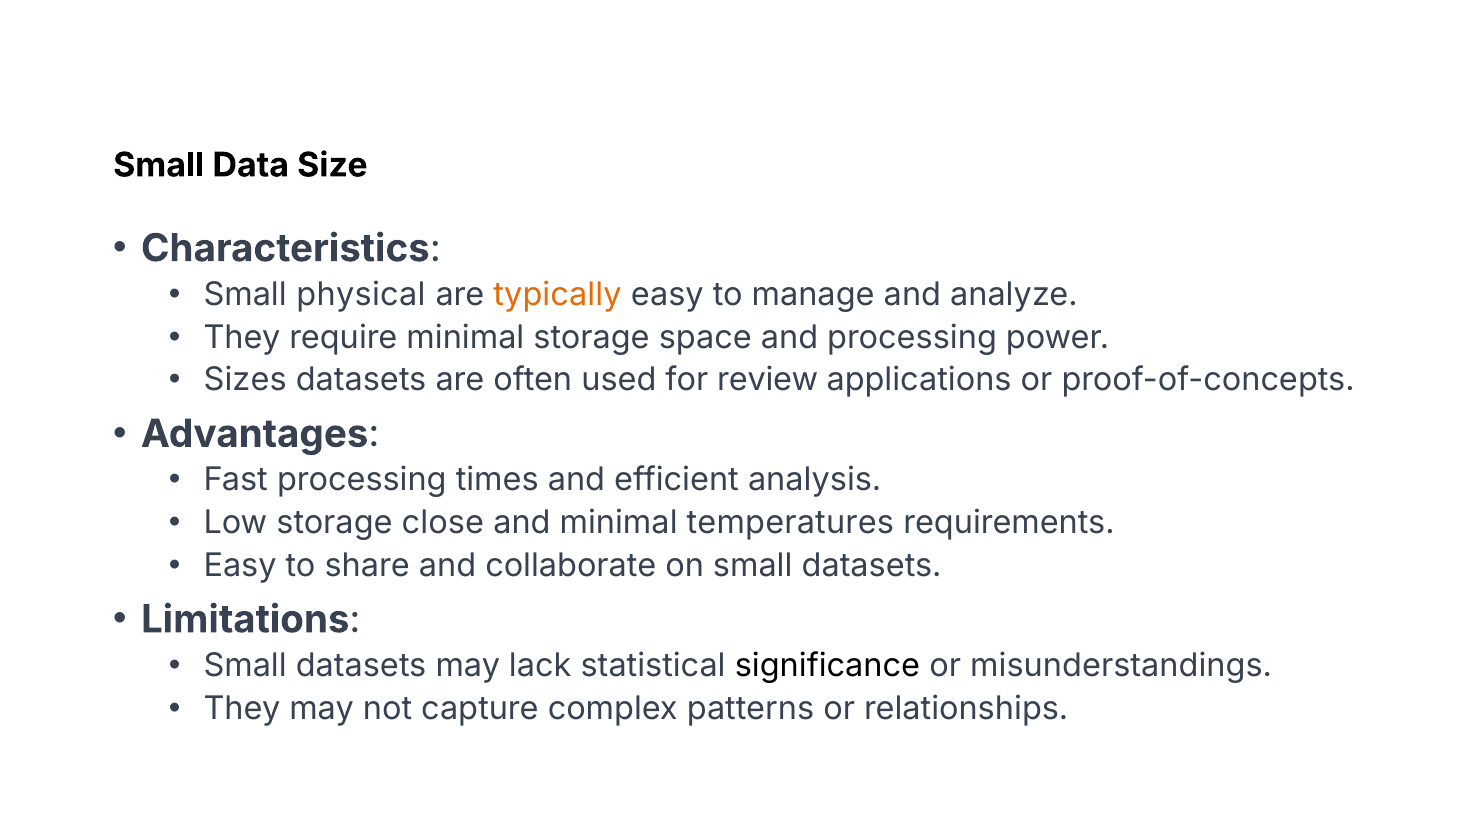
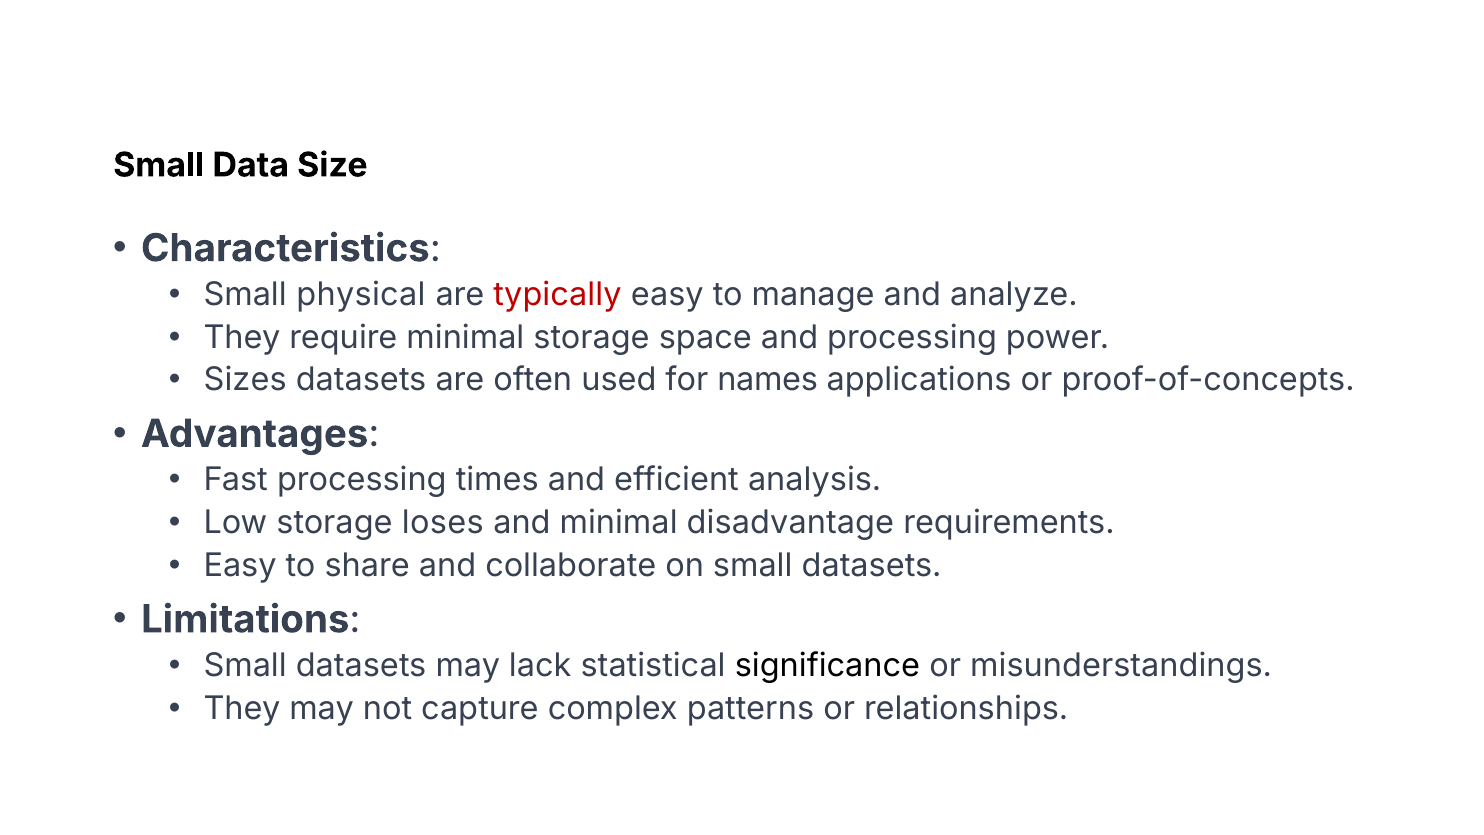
typically colour: orange -> red
review: review -> names
close: close -> loses
temperatures: temperatures -> disadvantage
